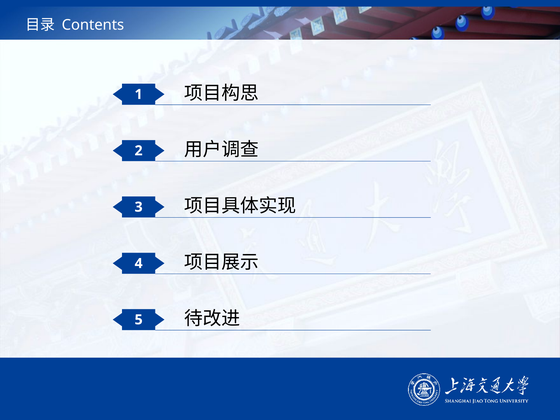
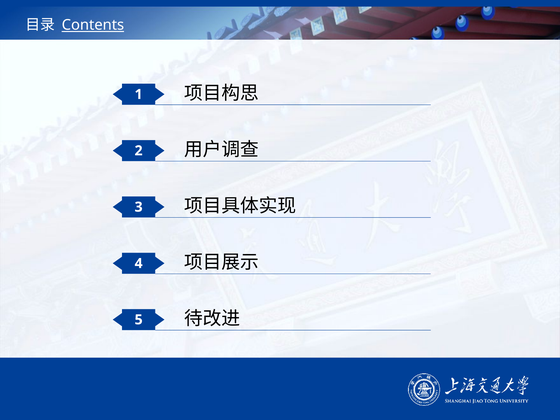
Contents underline: none -> present
